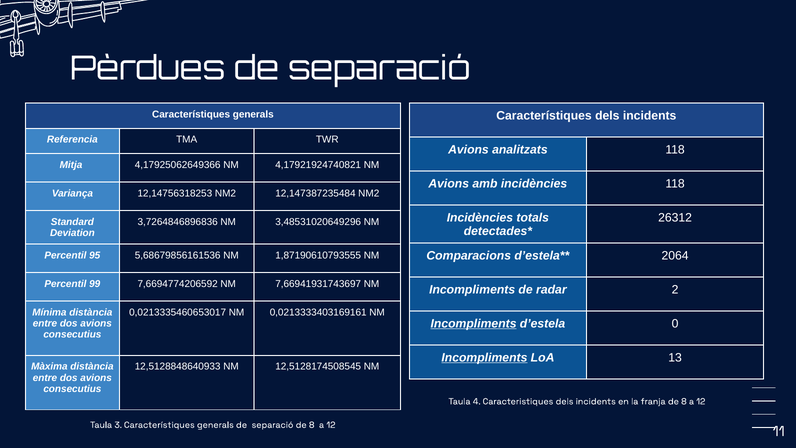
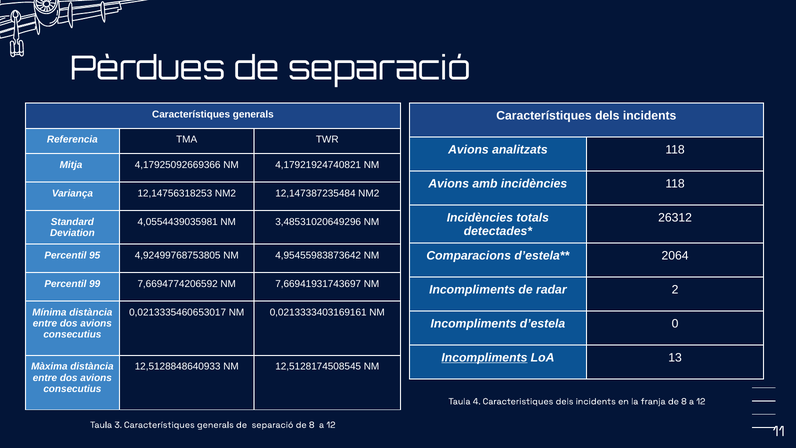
4,17925062649366: 4,17925062649366 -> 4,17925092669366
3,7264846896836: 3,7264846896836 -> 4,0554439035981
5,68679856161536: 5,68679856161536 -> 4,92499768753805
1,87190610793555: 1,87190610793555 -> 4,95455983873642
Incompliments at (474, 323) underline: present -> none
